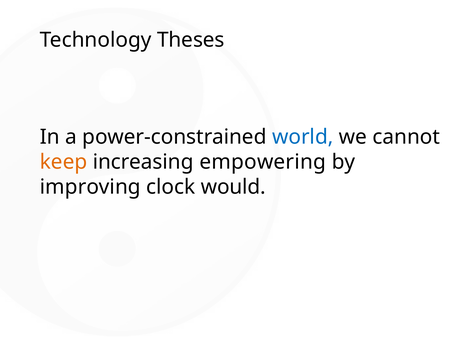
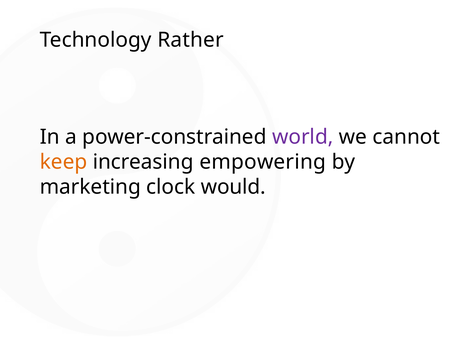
Theses: Theses -> Rather
world colour: blue -> purple
improving: improving -> marketing
